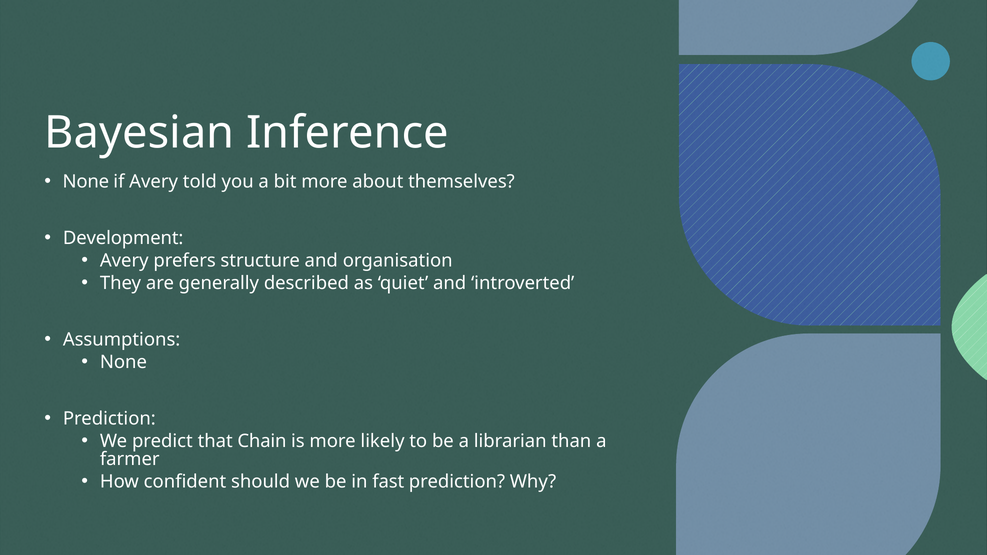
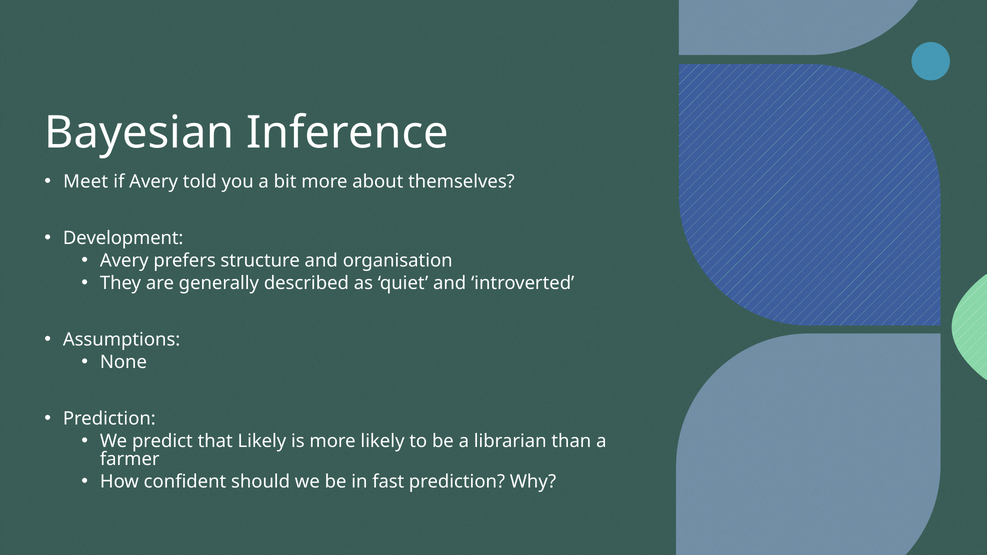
None at (86, 182): None -> Meet
that Chain: Chain -> Likely
